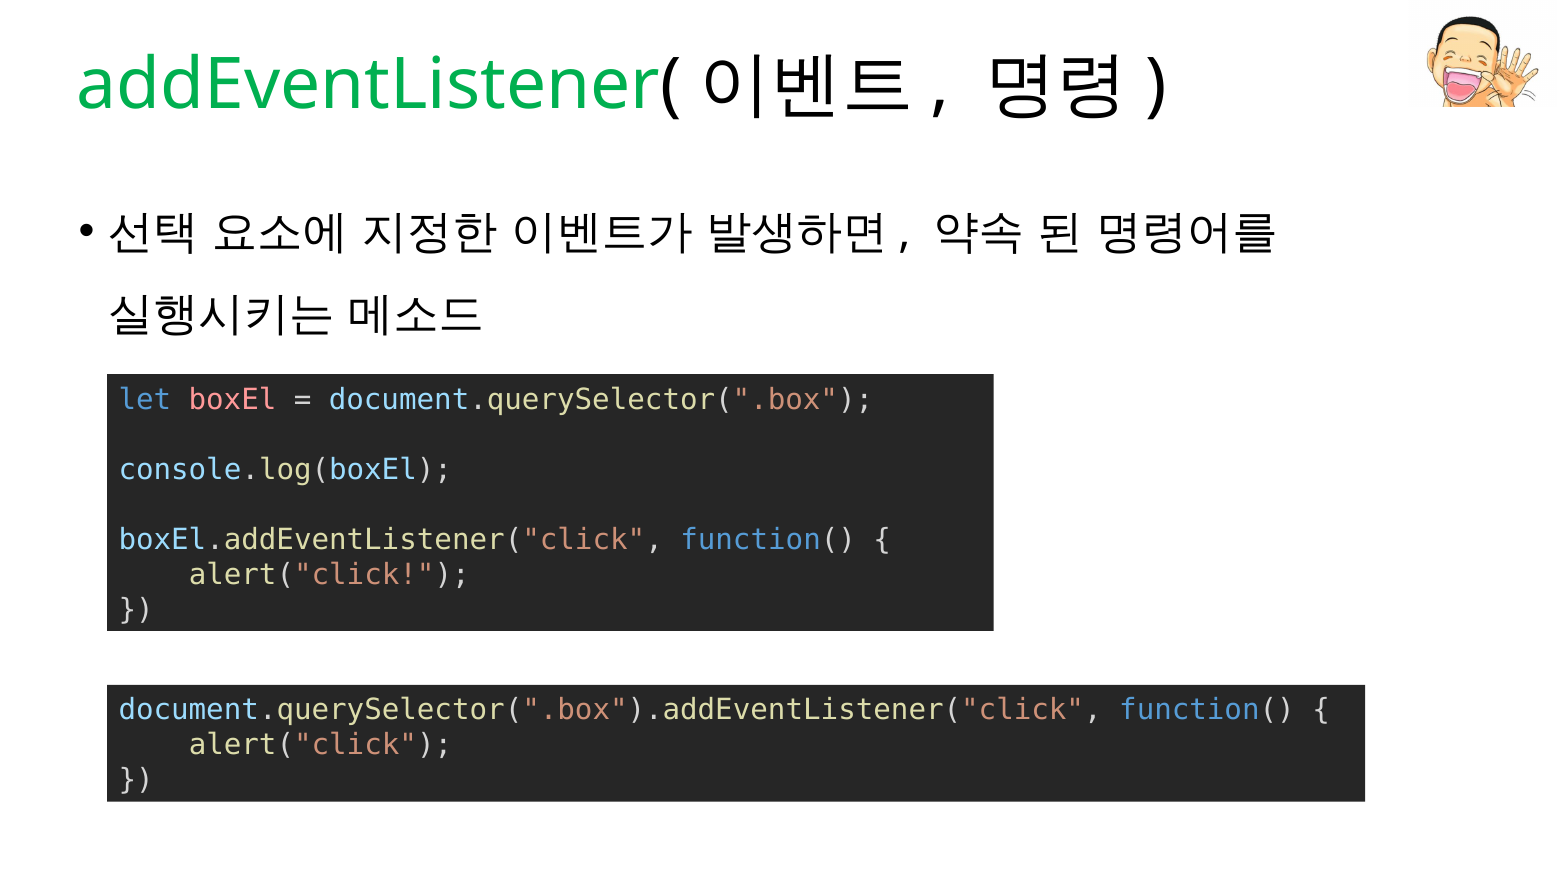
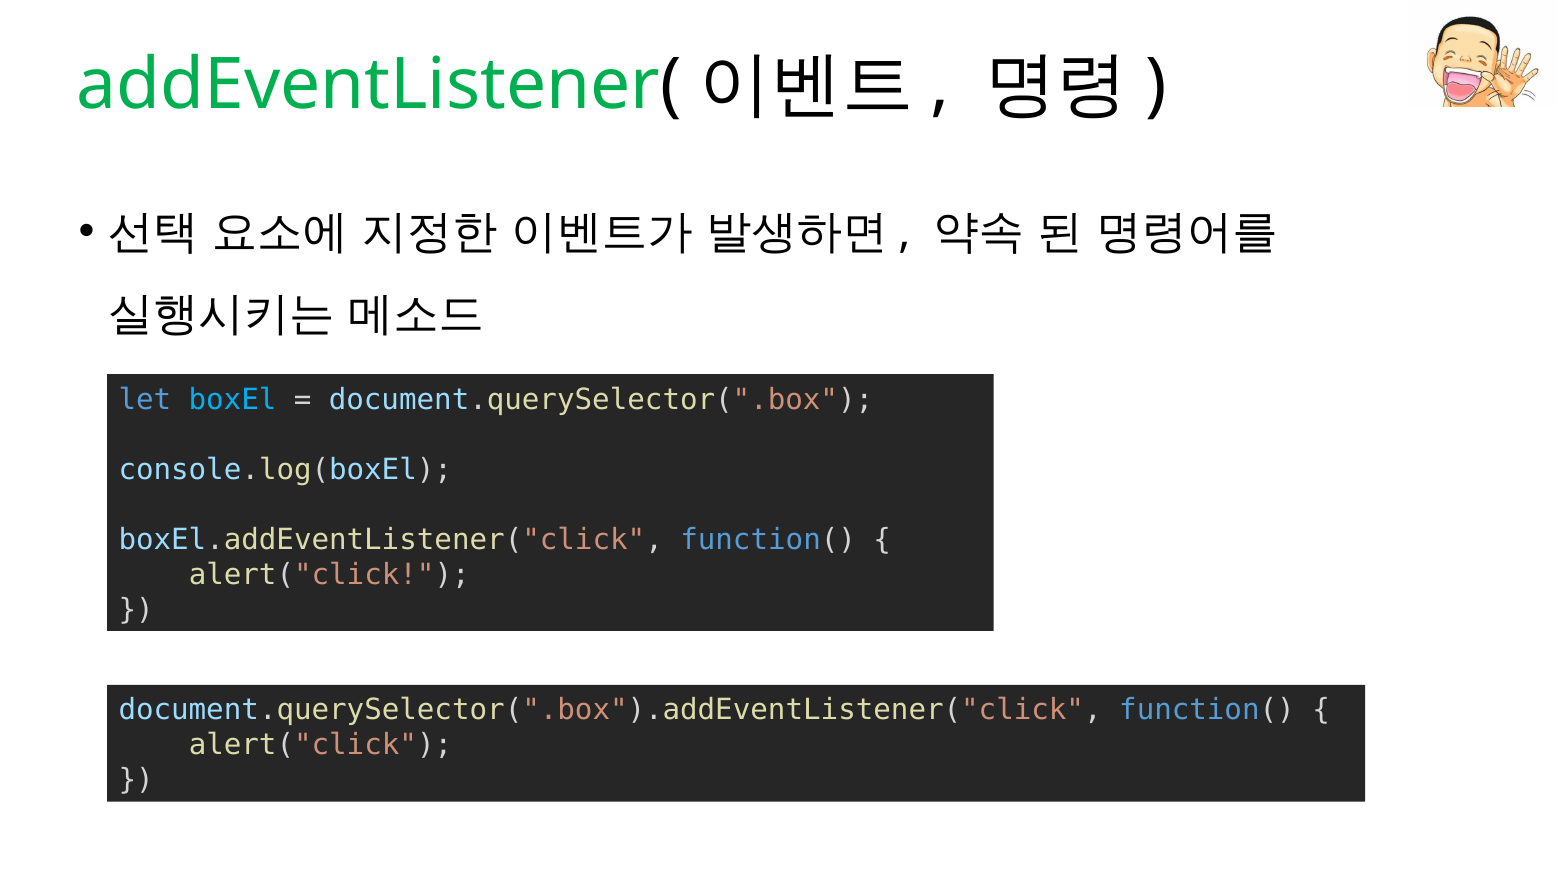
boxEl colour: pink -> light blue
